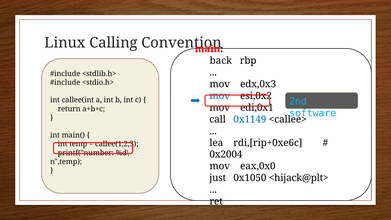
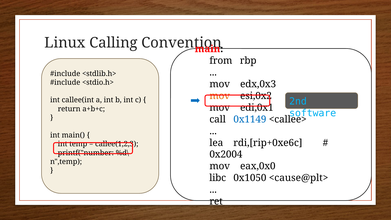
back: back -> from
mov at (220, 96) colour: blue -> orange
just: just -> libc
<hijack@plt>: <hijack@plt> -> <cause@plt>
